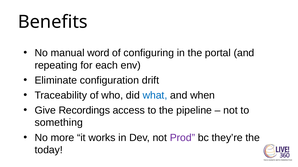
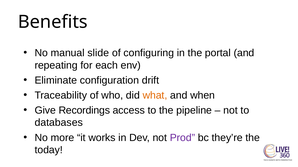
word: word -> slide
what colour: blue -> orange
something: something -> databases
